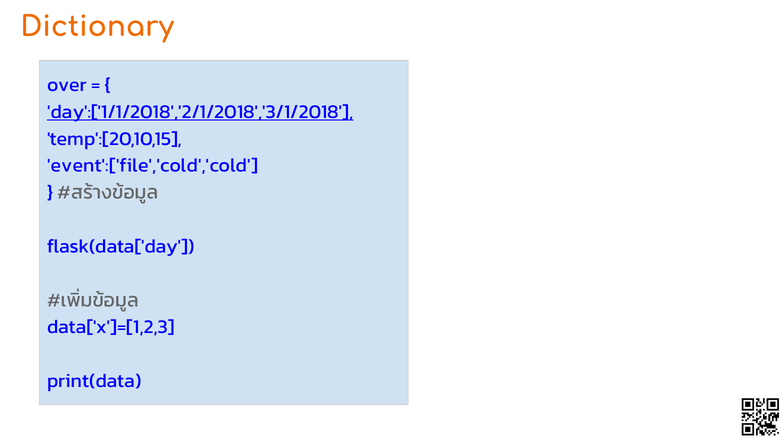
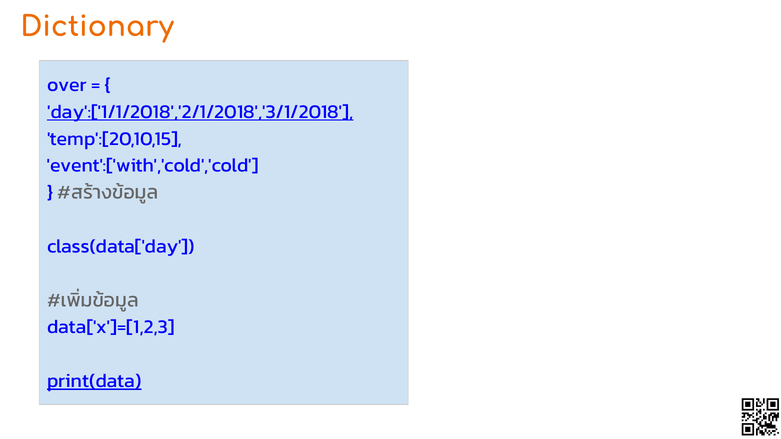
event':['file','cold','cold: event':['file','cold','cold -> event':['with','cold','cold
flask(data['day: flask(data['day -> class(data['day
print(data underline: none -> present
